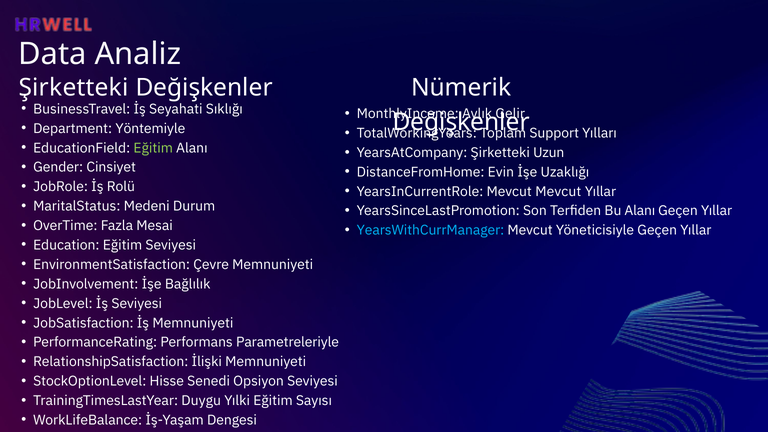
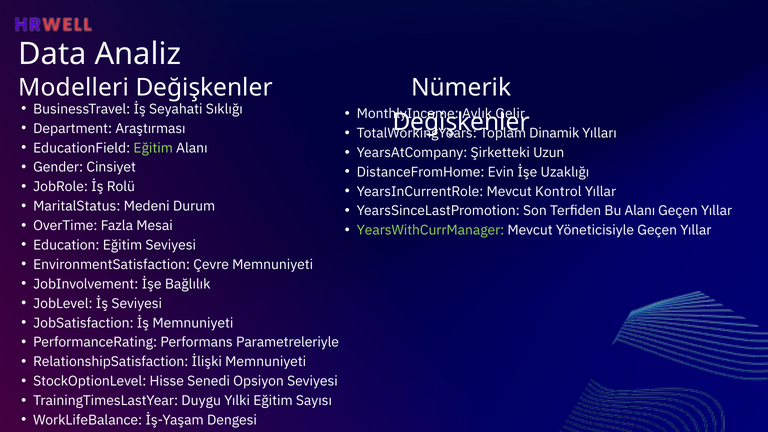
Şirketteki at (74, 88): Şirketteki -> Modelleri
Yöntemiyle: Yöntemiyle -> Araştırması
Support: Support -> Dinamik
Mevcut Mevcut: Mevcut -> Kontrol
YearsWithCurrManager colour: light blue -> light green
